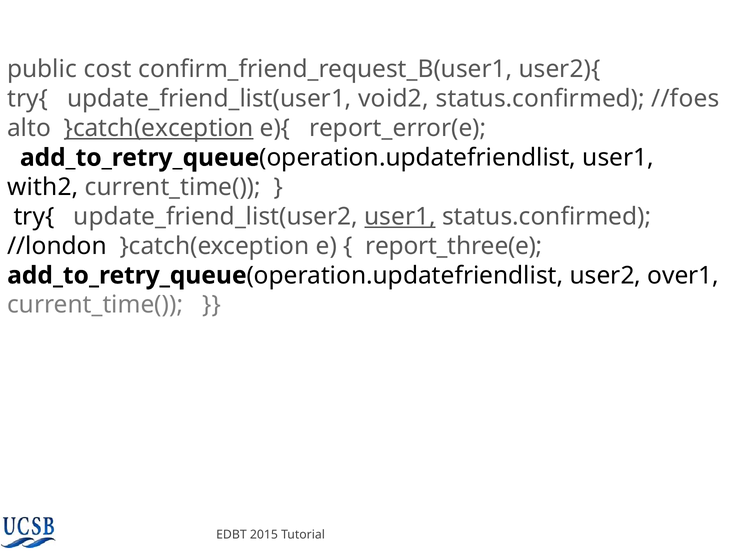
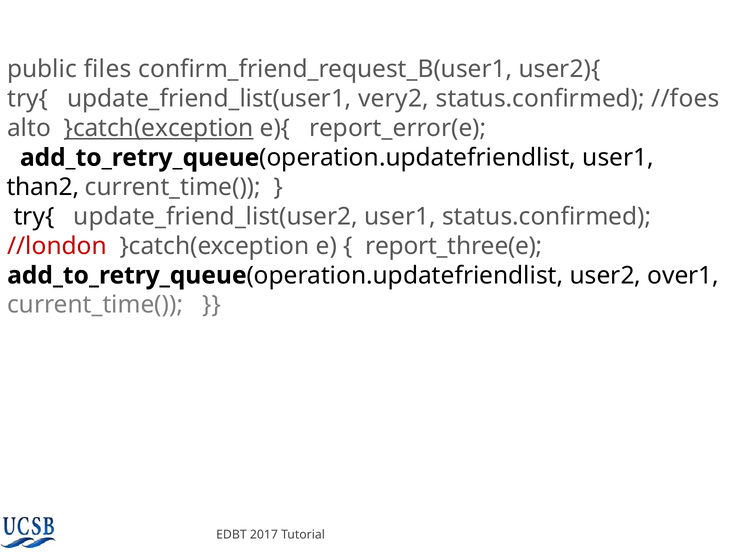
cost: cost -> files
void2: void2 -> very2
with2: with2 -> than2
user1 at (400, 217) underline: present -> none
//london colour: black -> red
2015: 2015 -> 2017
